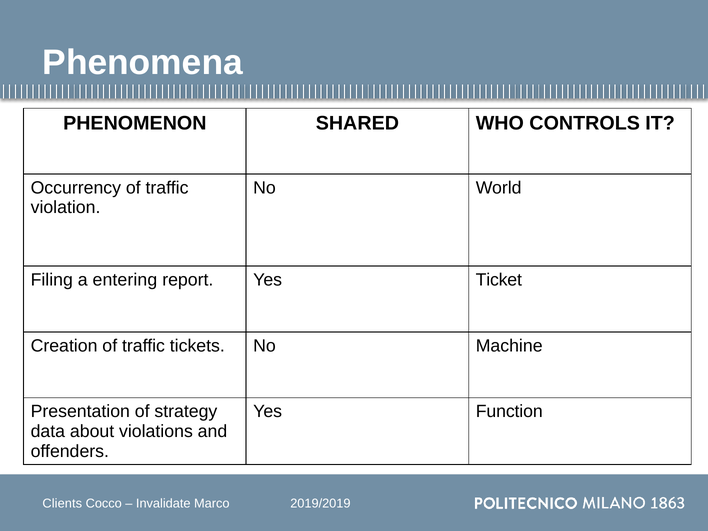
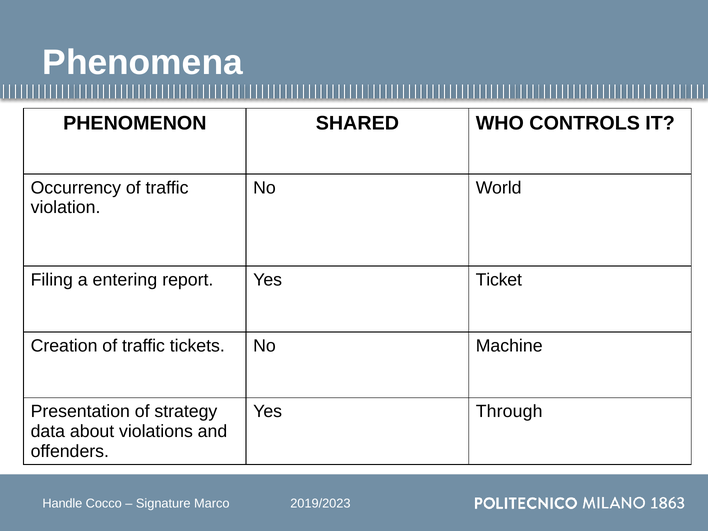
Function: Function -> Through
Clients: Clients -> Handle
Invalidate: Invalidate -> Signature
2019/2019: 2019/2019 -> 2019/2023
